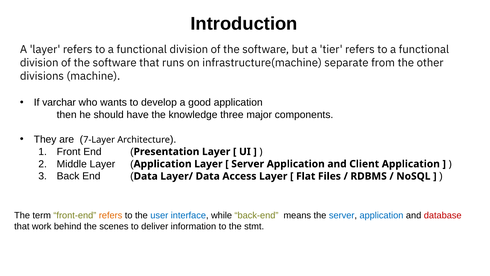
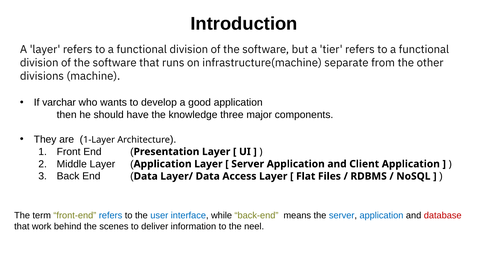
7-Layer: 7-Layer -> 1-Layer
refers at (111, 215) colour: orange -> blue
stmt: stmt -> neel
